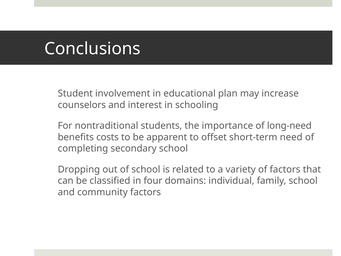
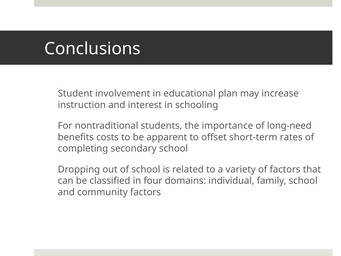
counselors: counselors -> instruction
need: need -> rates
